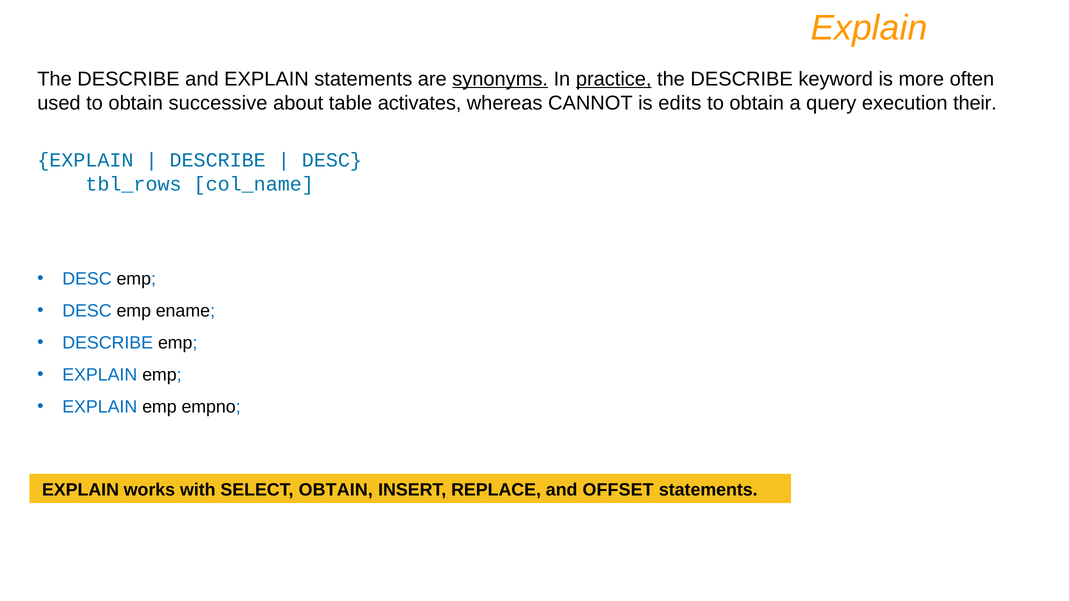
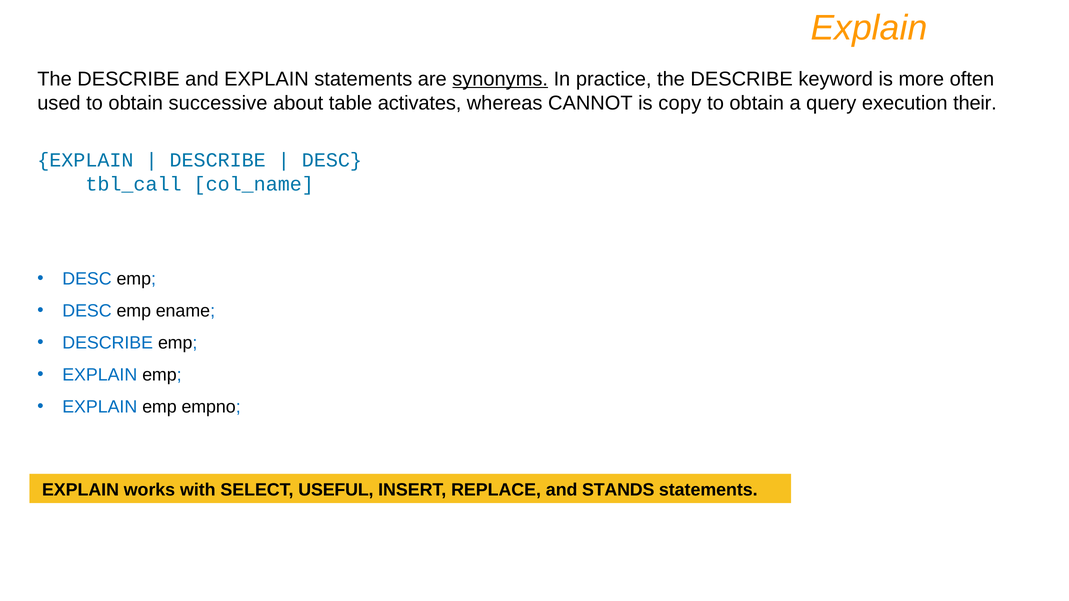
practice underline: present -> none
edits: edits -> copy
tbl_rows: tbl_rows -> tbl_call
SELECT OBTAIN: OBTAIN -> USEFUL
OFFSET: OFFSET -> STANDS
